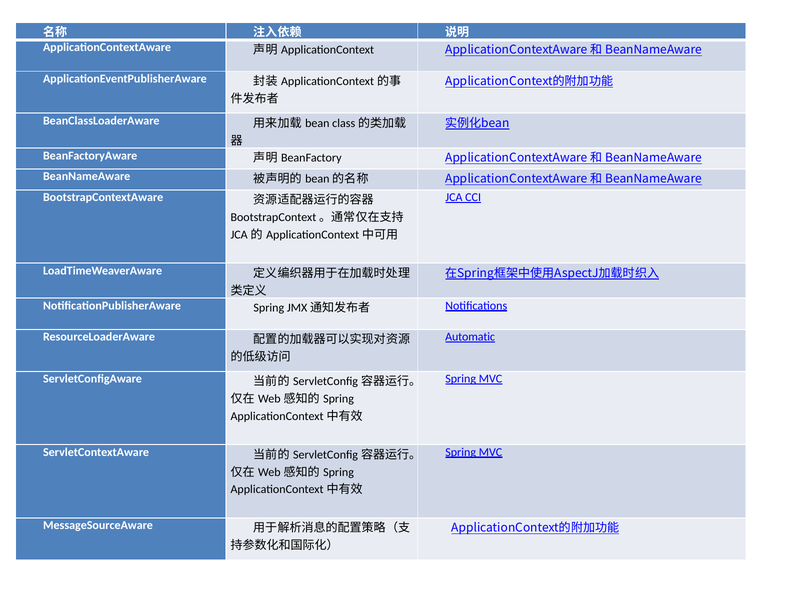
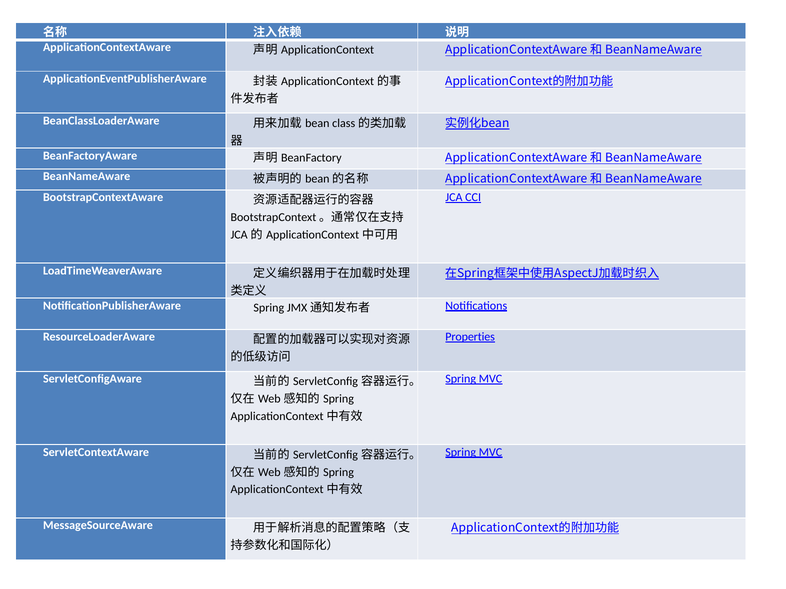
Automatic: Automatic -> Properties
